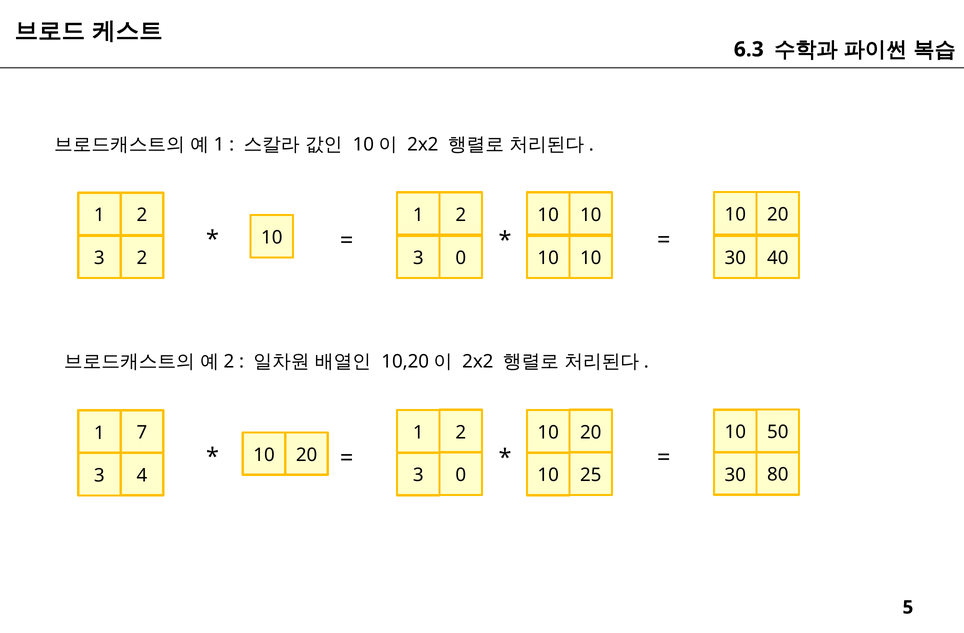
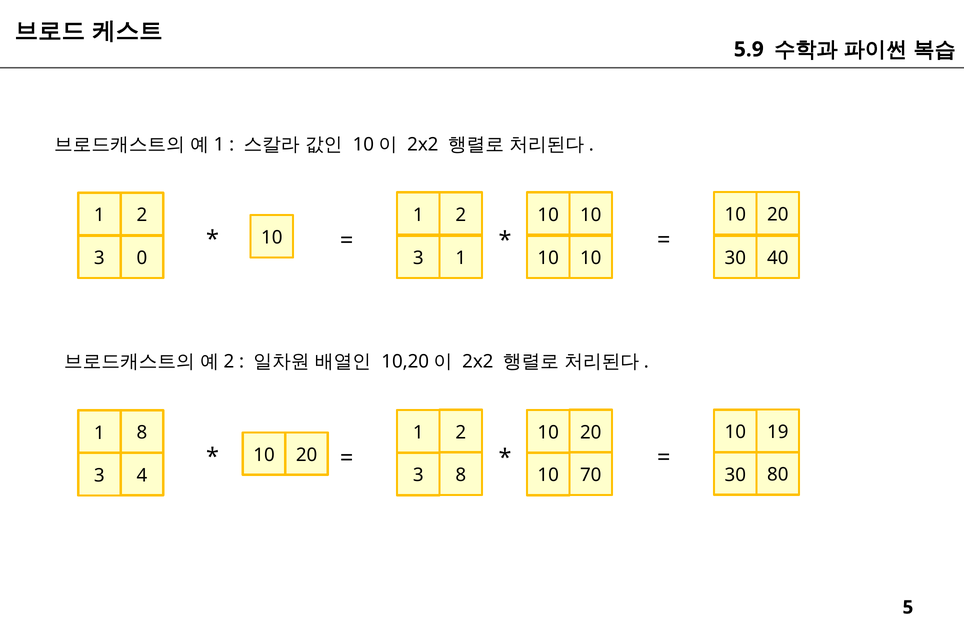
6.3: 6.3 -> 5.9
3 2: 2 -> 0
0 at (461, 258): 0 -> 1
50: 50 -> 19
1 7: 7 -> 8
0 at (461, 475): 0 -> 8
25: 25 -> 70
